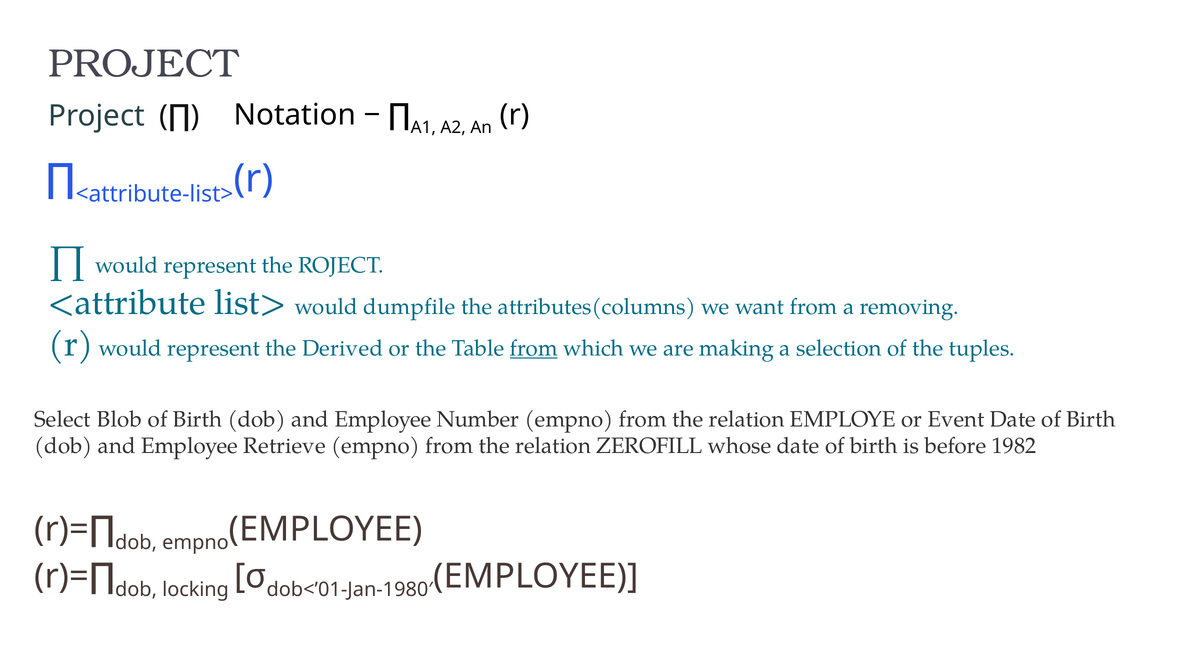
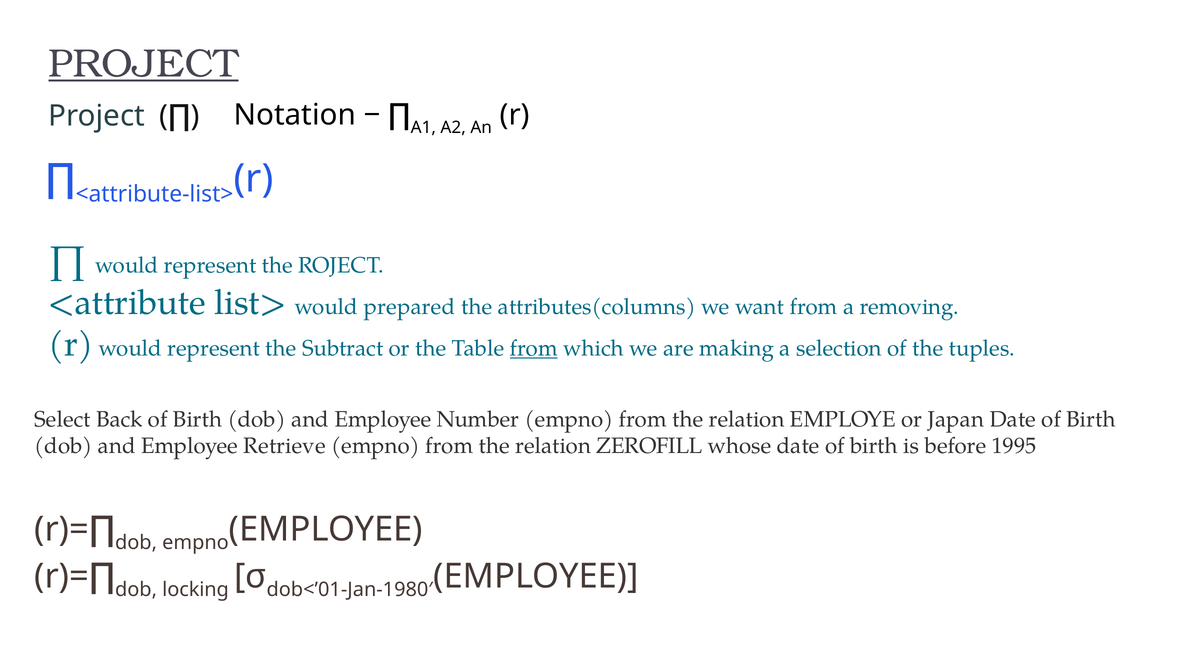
PROJECT at (143, 64) underline: none -> present
dumpfile: dumpfile -> prepared
Derived: Derived -> Subtract
Blob: Blob -> Back
Event: Event -> Japan
1982: 1982 -> 1995
